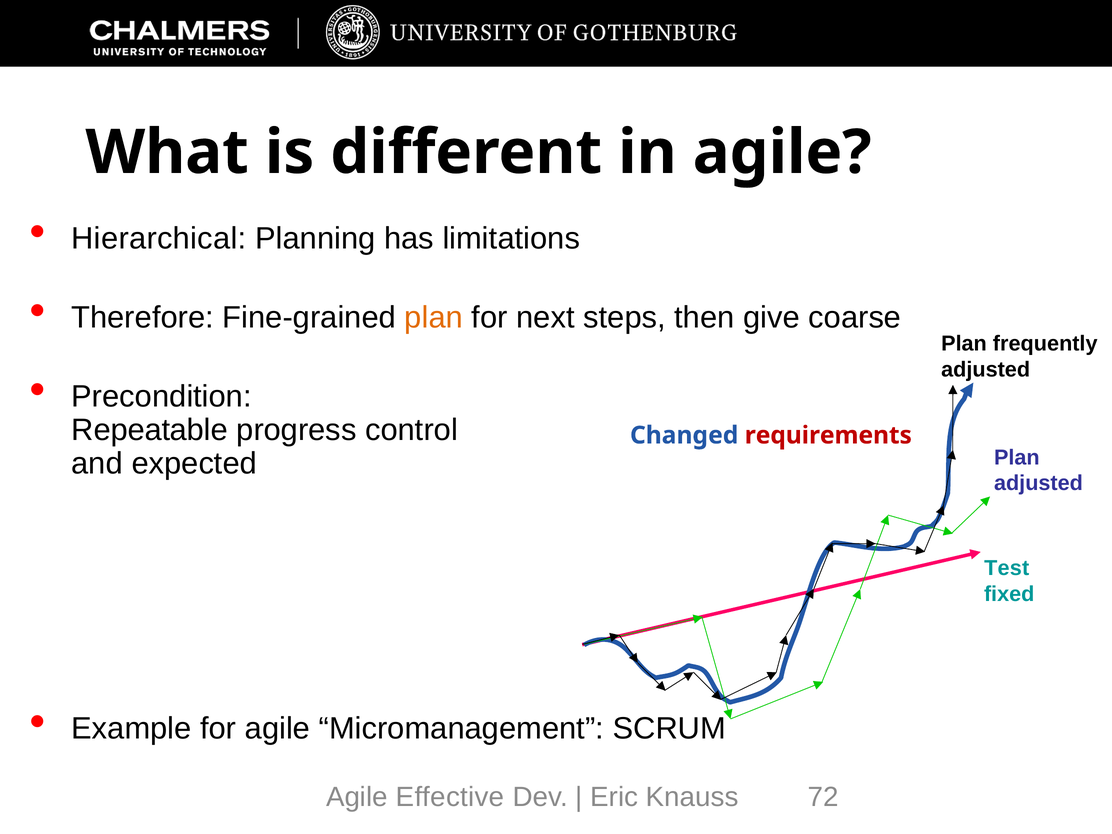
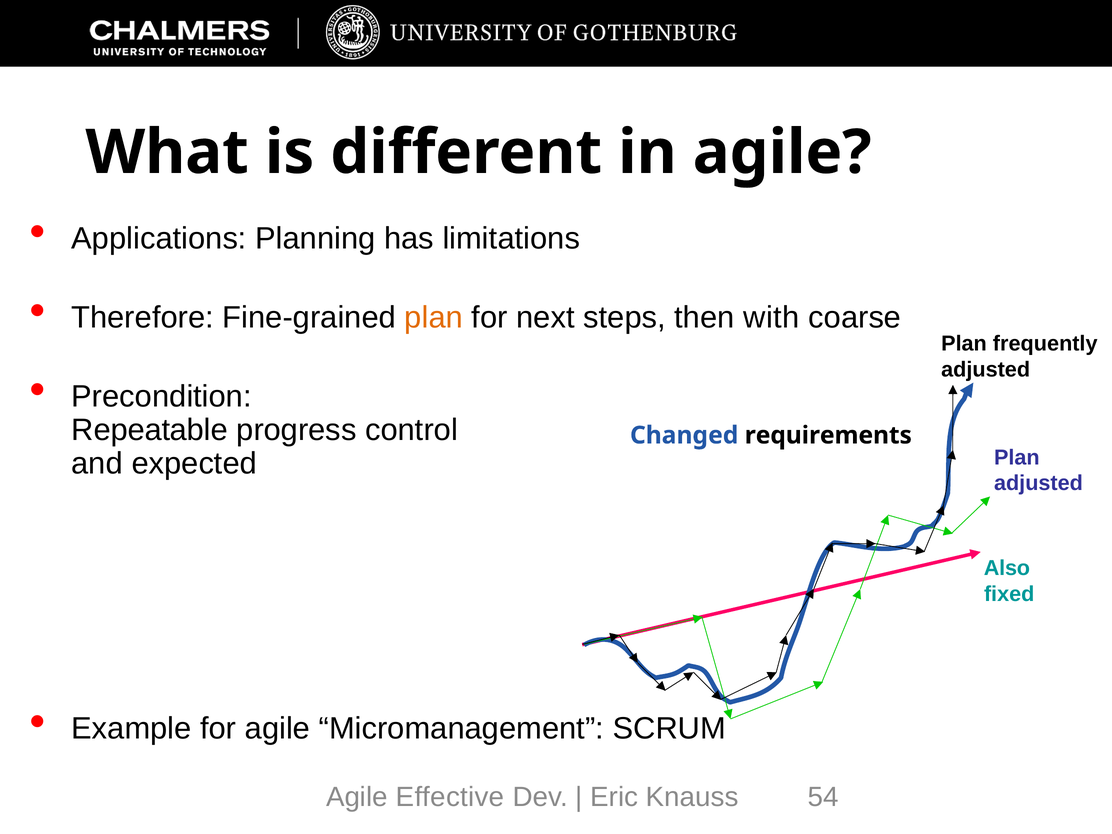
Hierarchical: Hierarchical -> Applications
give: give -> with
requirements colour: red -> black
Test: Test -> Also
72: 72 -> 54
